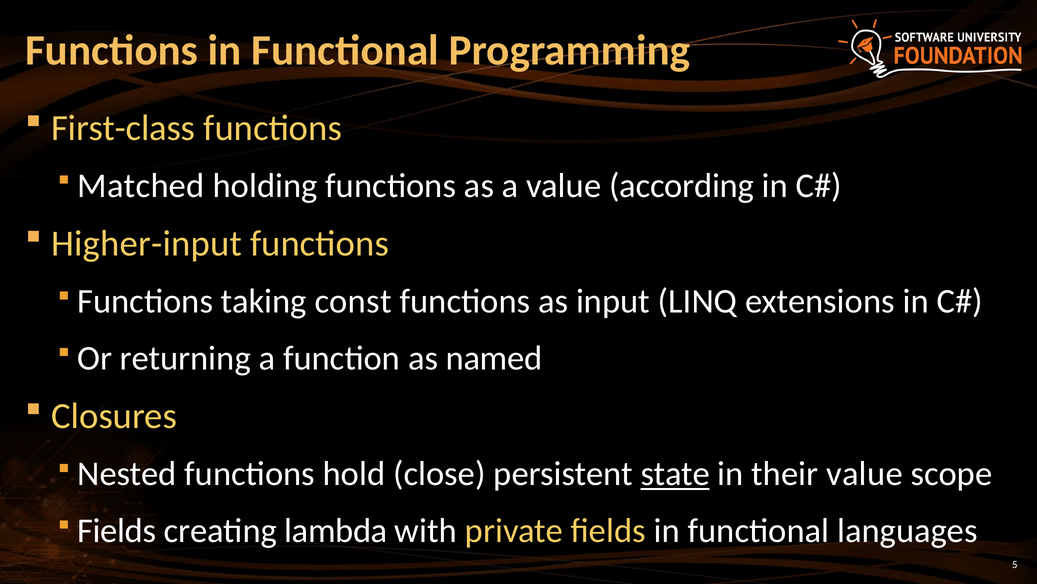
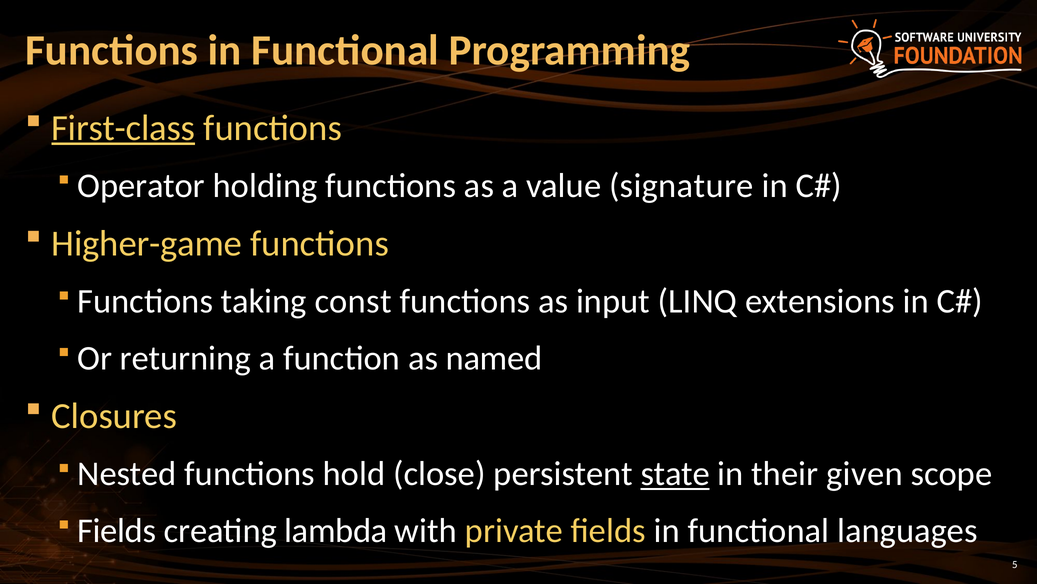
First-class underline: none -> present
Matched: Matched -> Operator
according: according -> signature
Higher-input: Higher-input -> Higher-game
their value: value -> given
